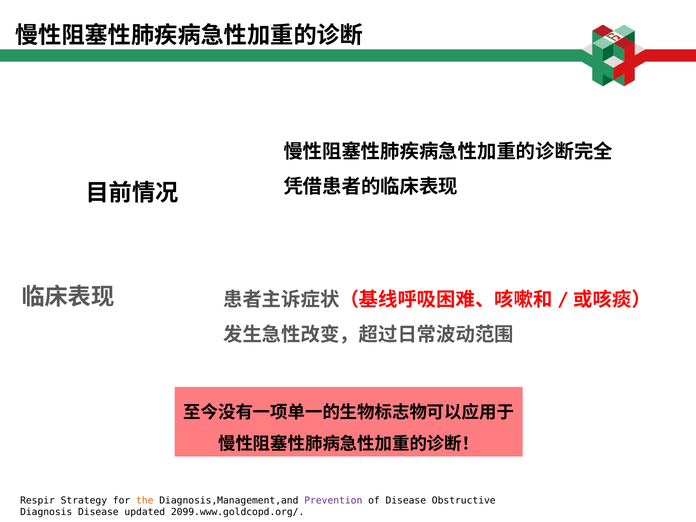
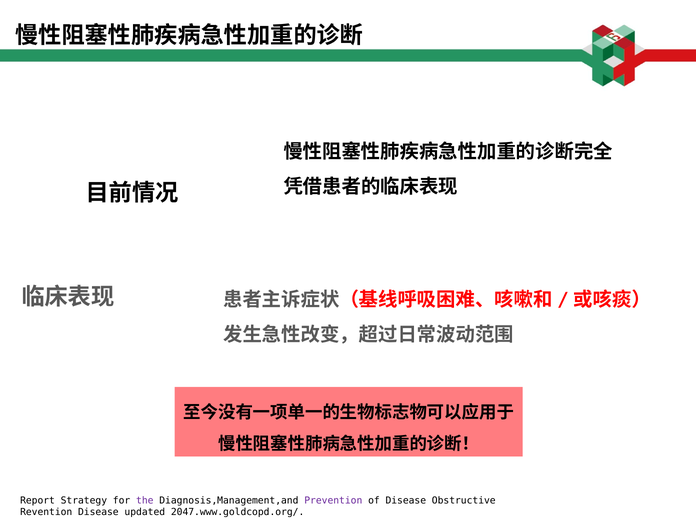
Respir: Respir -> Report
the colour: orange -> purple
Diagnosis: Diagnosis -> Revention
2099.www.goldcopd.org/: 2099.www.goldcopd.org/ -> 2047.www.goldcopd.org/
